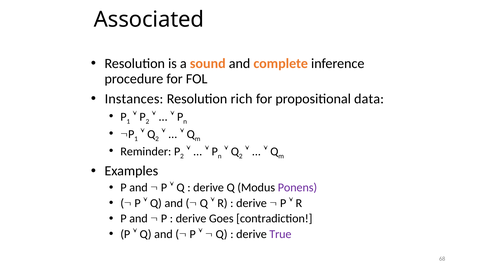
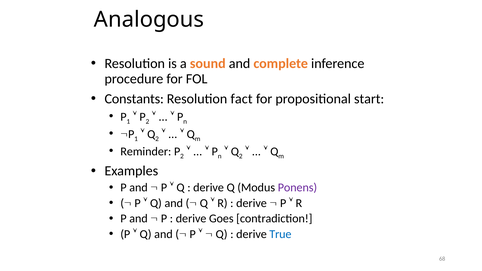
Associated: Associated -> Analogous
Instances: Instances -> Constants
rich: rich -> fact
data: data -> start
True colour: purple -> blue
